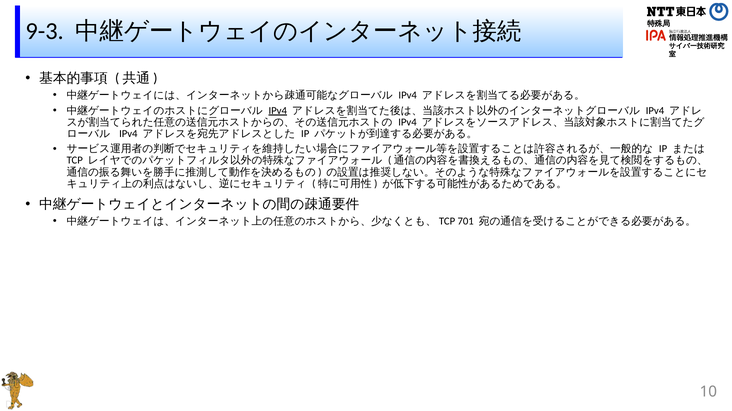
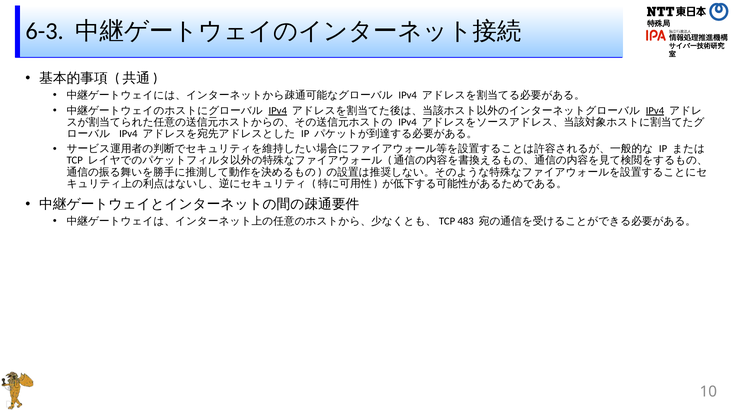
9-3: 9-3 -> 6-3
IPv4 at (655, 111) underline: none -> present
701: 701 -> 483
